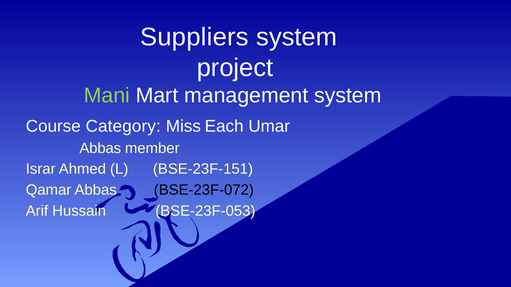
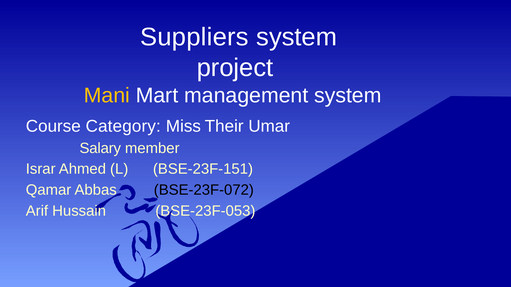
Mani colour: light green -> yellow
Each: Each -> Their
Abbas at (100, 148): Abbas -> Salary
